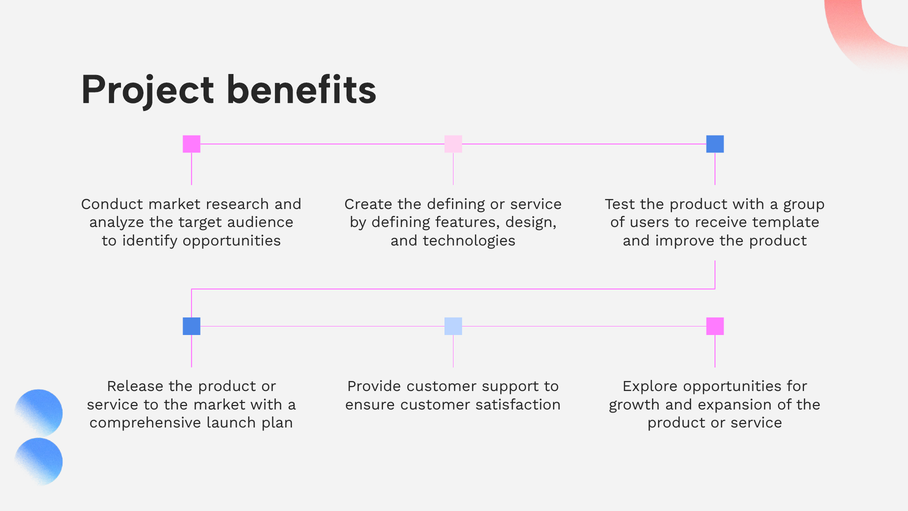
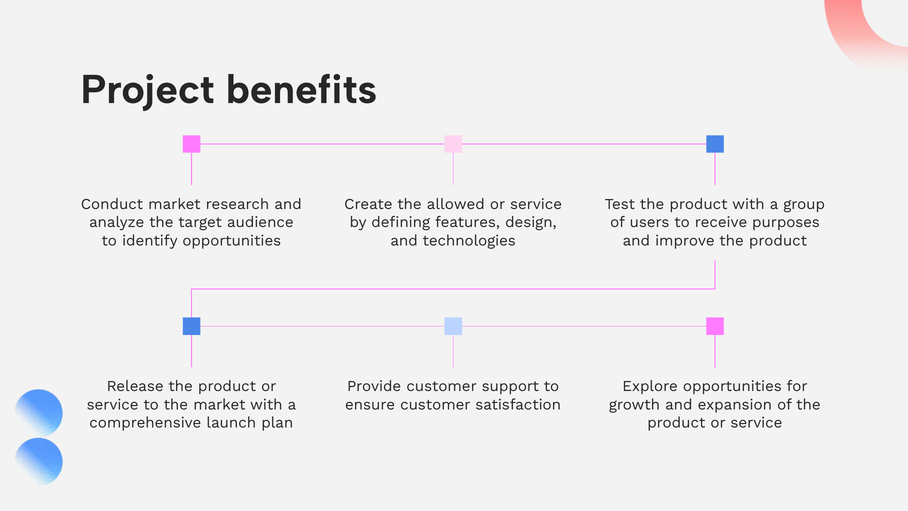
the defining: defining -> allowed
template: template -> purposes
